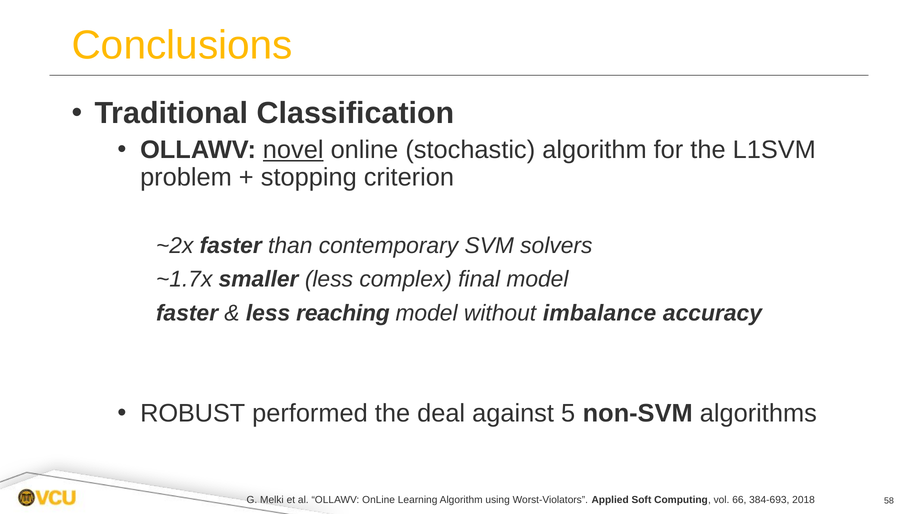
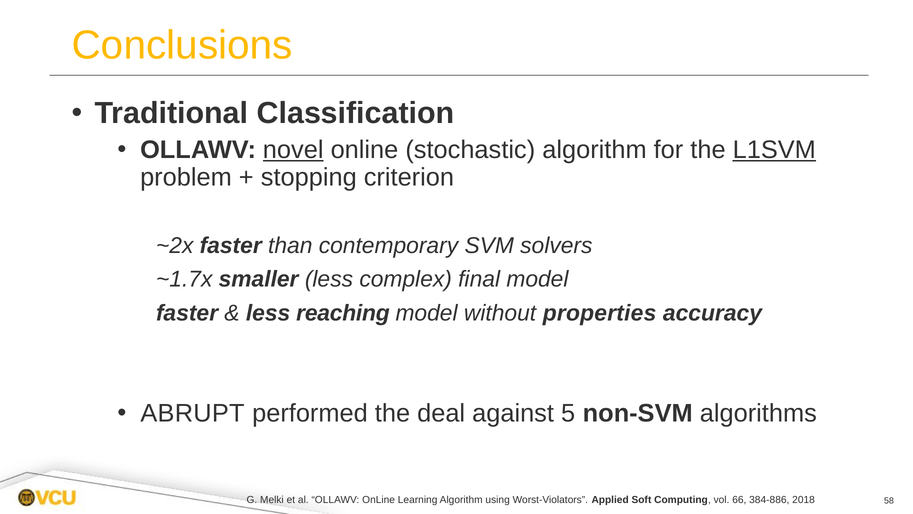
L1SVM underline: none -> present
imbalance: imbalance -> properties
ROBUST: ROBUST -> ABRUPT
384-693: 384-693 -> 384-886
